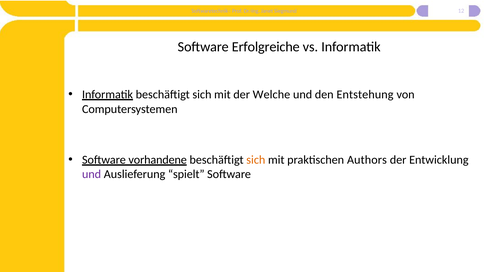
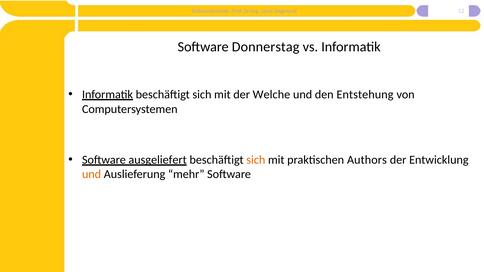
Erfolgreiche: Erfolgreiche -> Donnerstag
vorhandene: vorhandene -> ausgeliefert
und at (92, 174) colour: purple -> orange
spielt: spielt -> mehr
